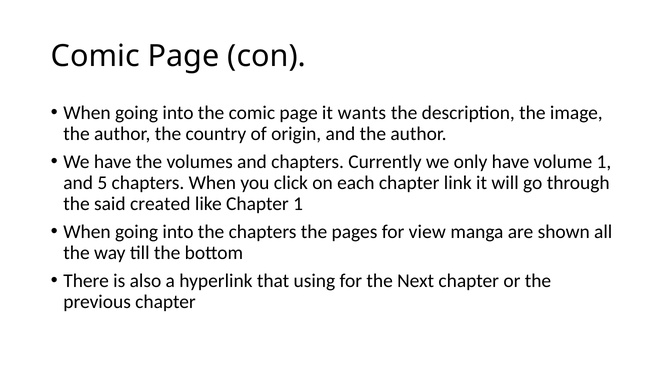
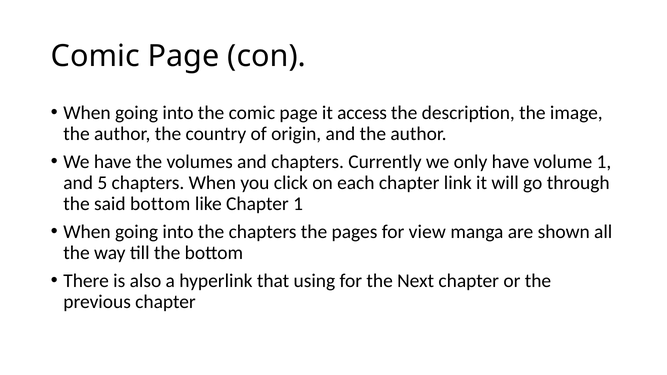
wants: wants -> access
said created: created -> bottom
